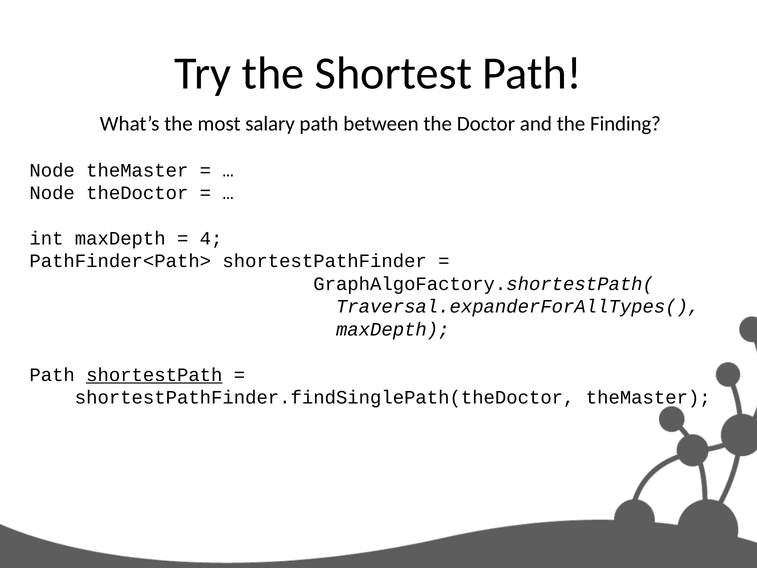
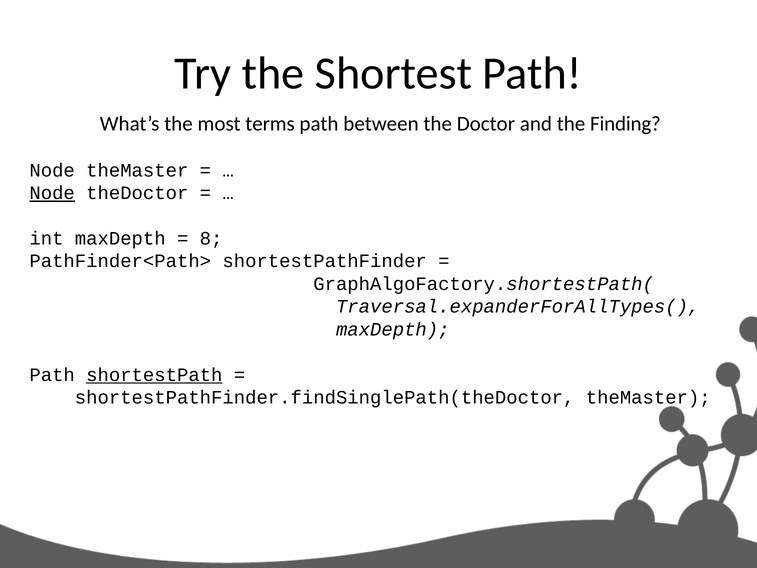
salary: salary -> terms
Node at (52, 193) underline: none -> present
4: 4 -> 8
